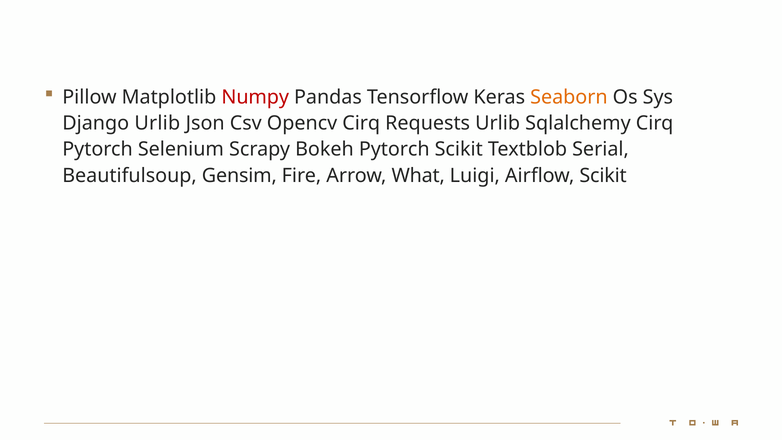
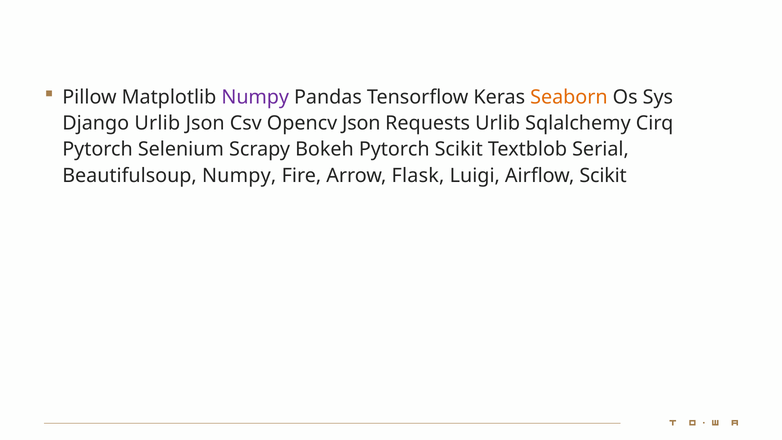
Numpy at (255, 97) colour: red -> purple
Opencv Cirq: Cirq -> Json
Beautifulsoup Gensim: Gensim -> Numpy
What: What -> Flask
